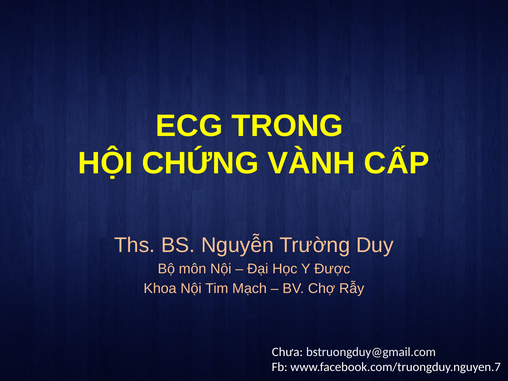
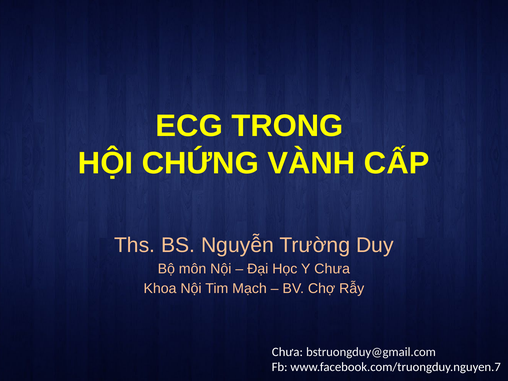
Y Được: Được -> Chưa
